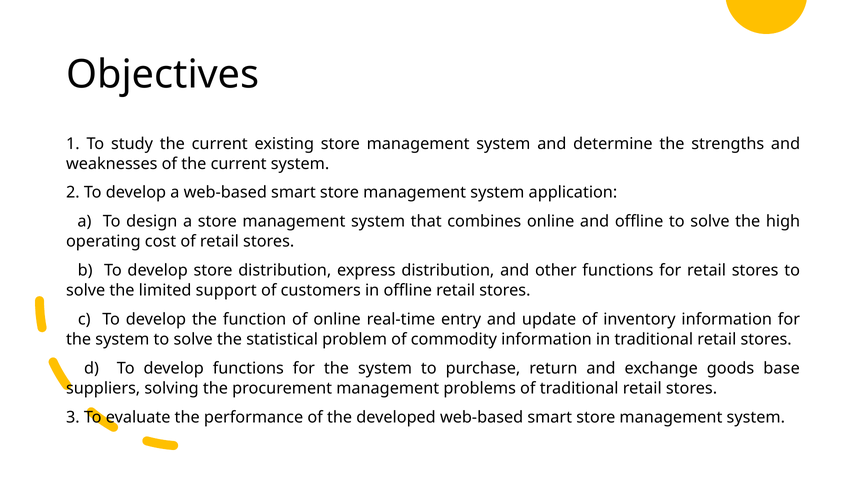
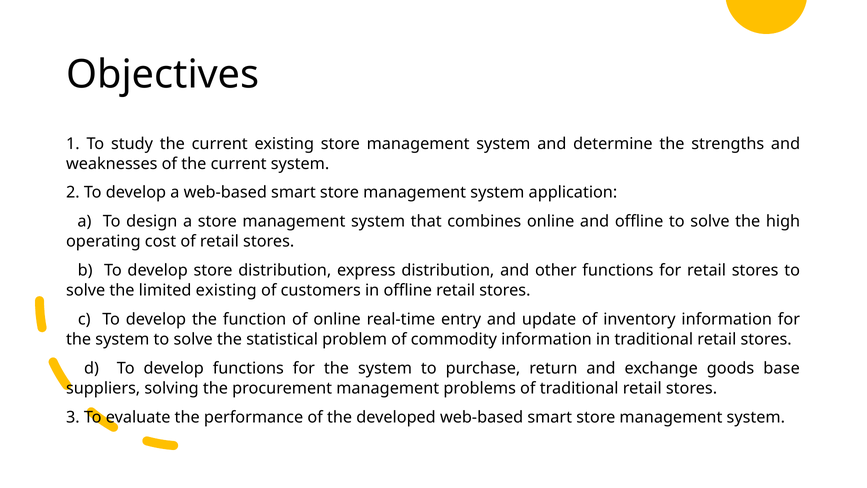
limited support: support -> existing
